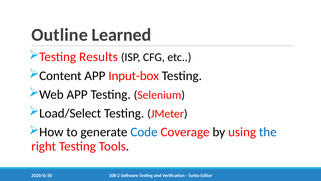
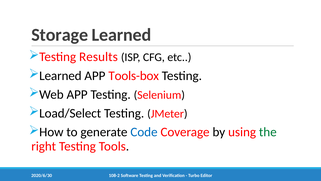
Outline: Outline -> Storage
Content at (60, 76): Content -> Learned
Input-box: Input-box -> Tools-box
the colour: blue -> green
